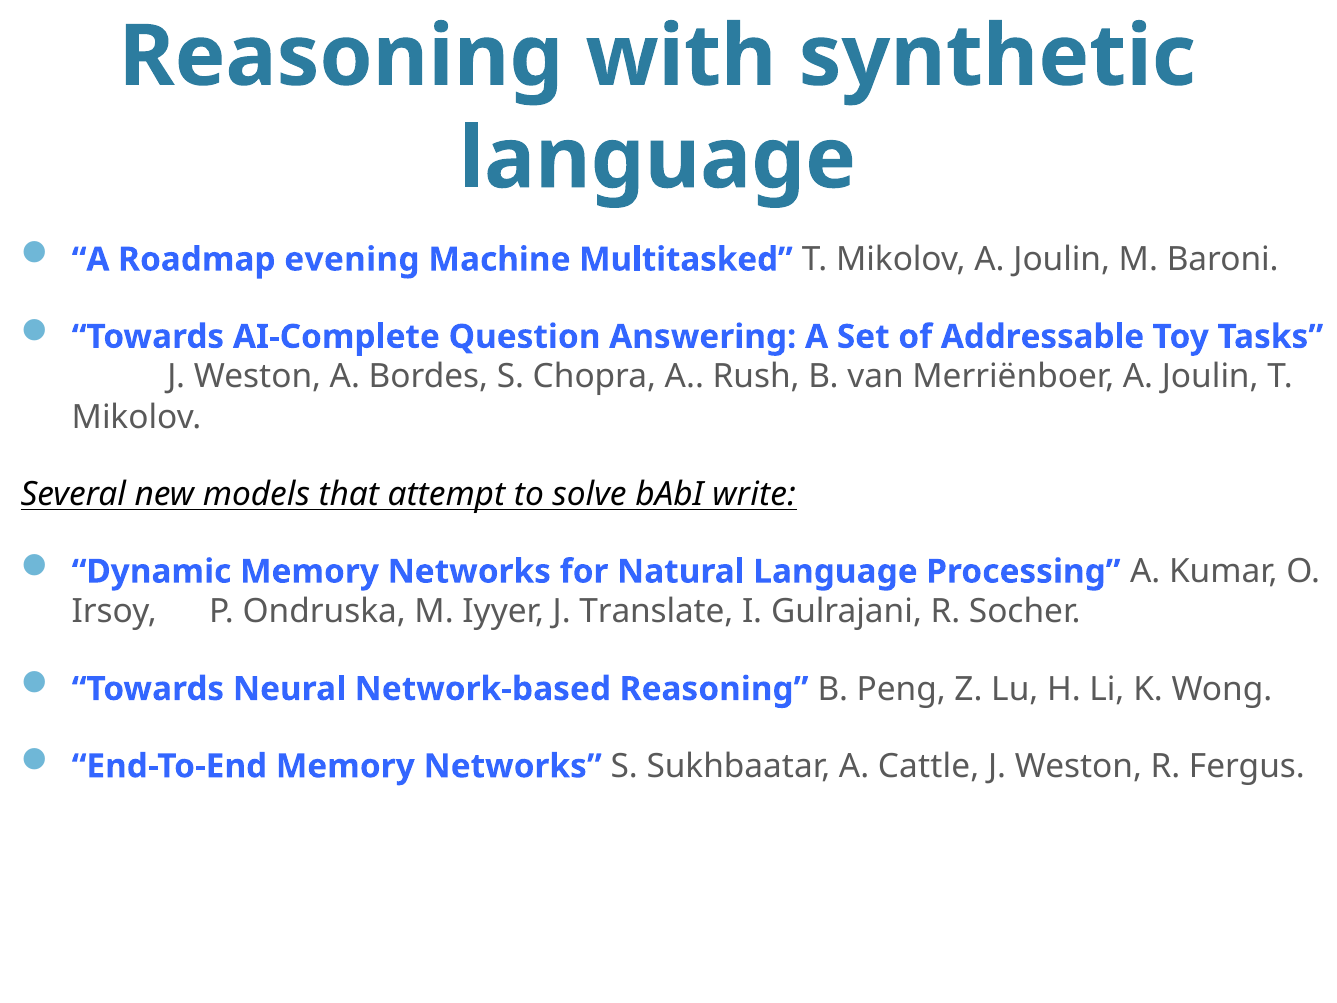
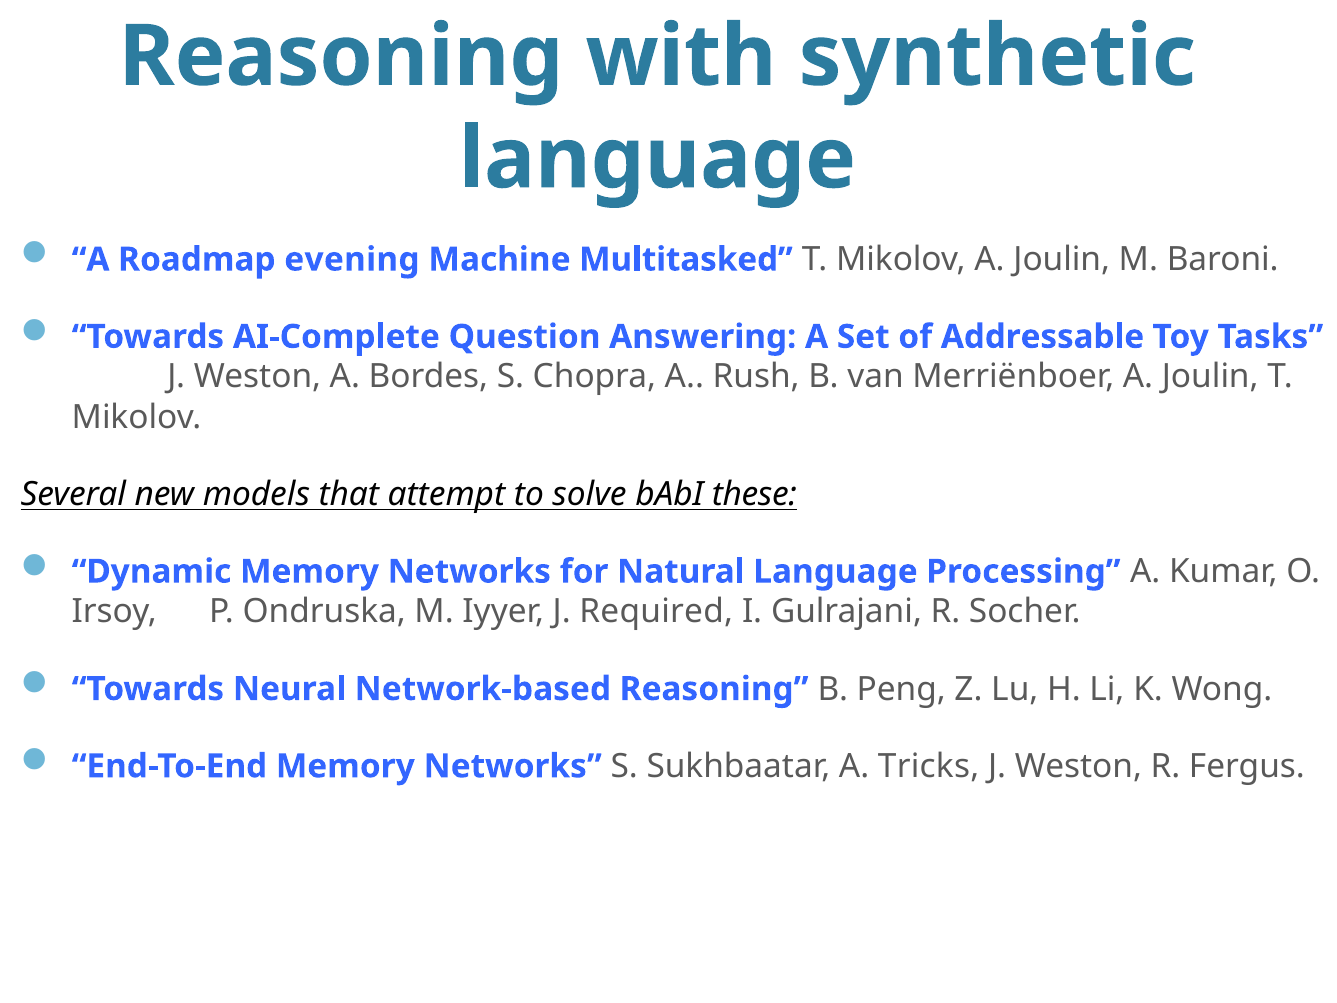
write: write -> these
Translate: Translate -> Required
Cattle: Cattle -> Tricks
